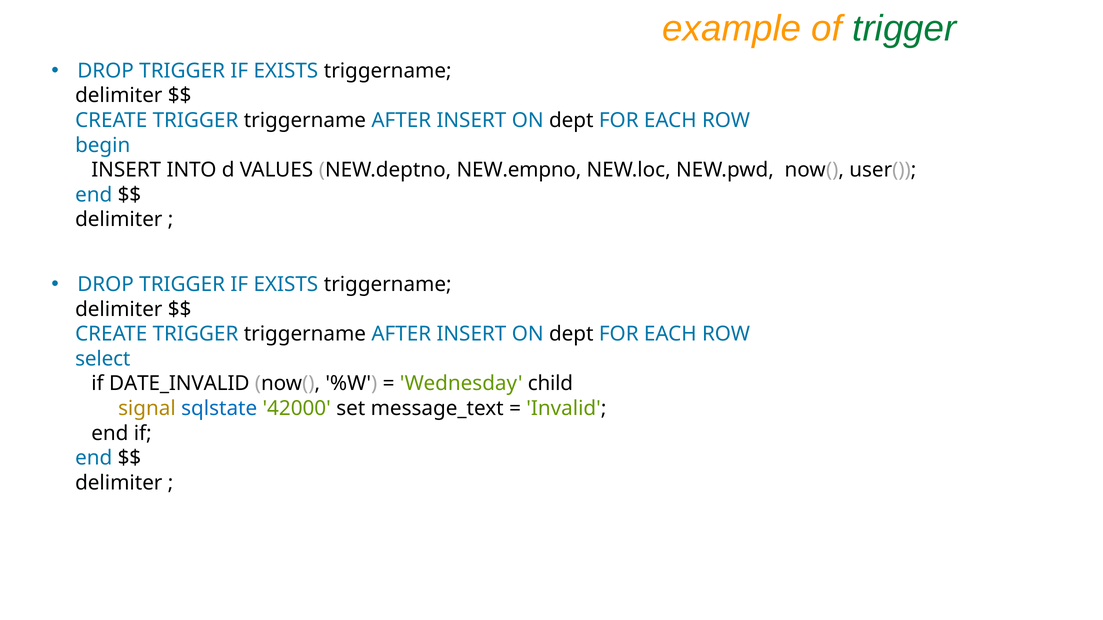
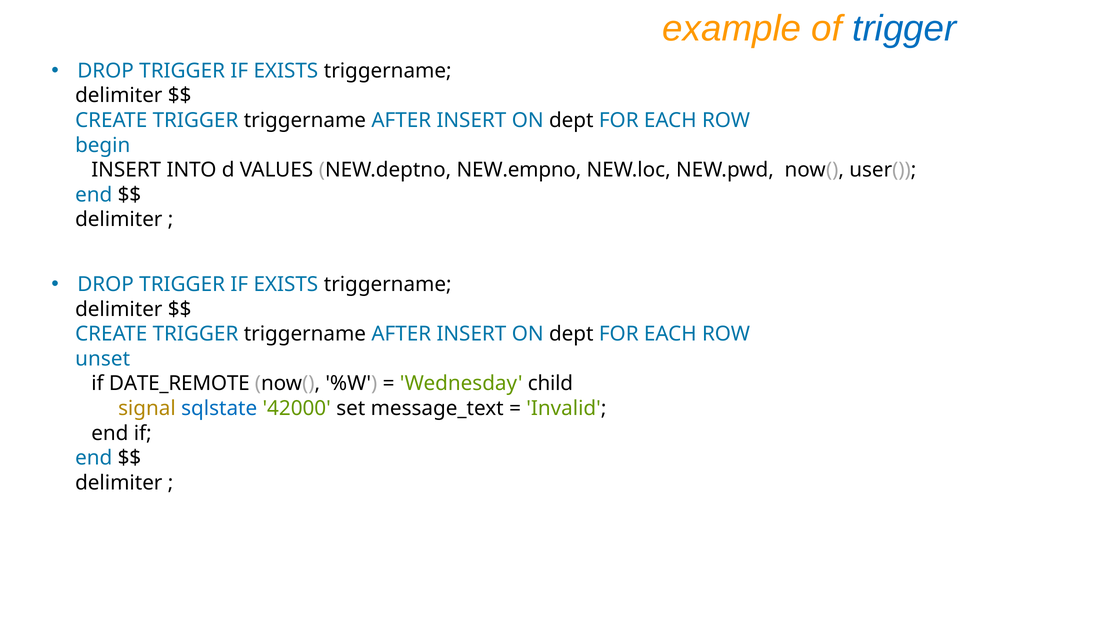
trigger at (905, 29) colour: green -> blue
select: select -> unset
DATE_INVALID: DATE_INVALID -> DATE_REMOTE
